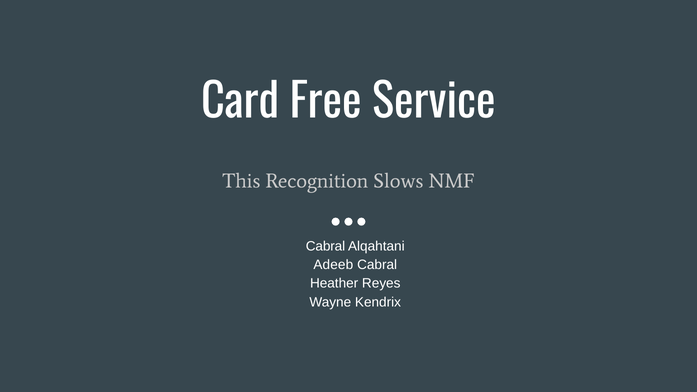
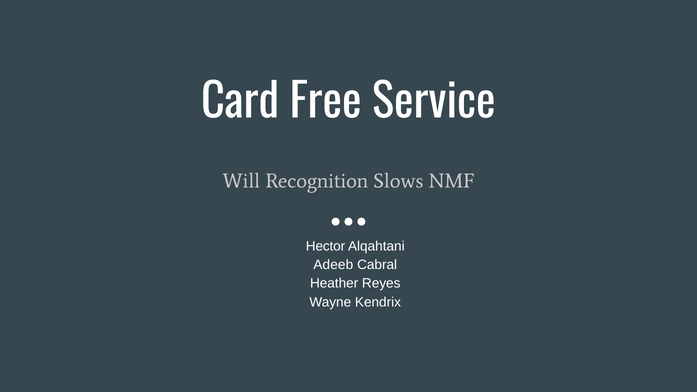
This: This -> Will
Cabral at (325, 246): Cabral -> Hector
